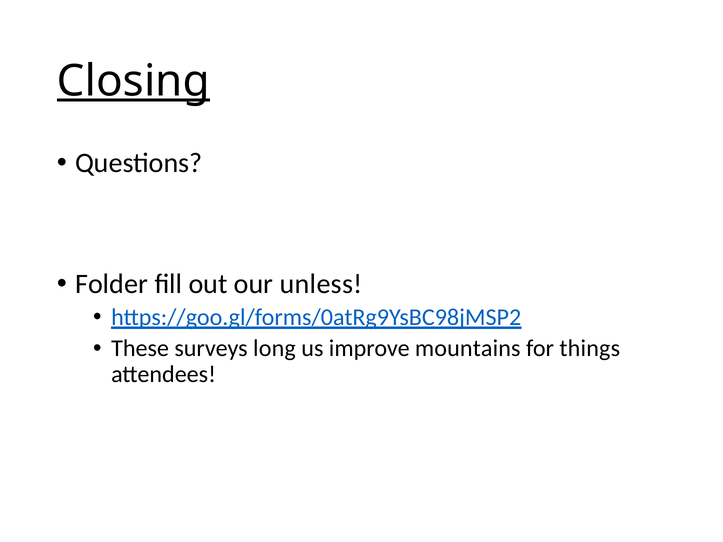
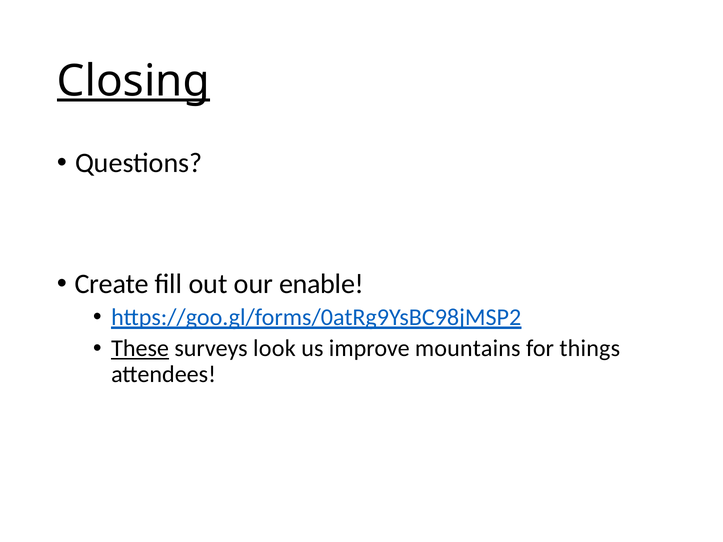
Folder: Folder -> Create
unless: unless -> enable
These underline: none -> present
long: long -> look
